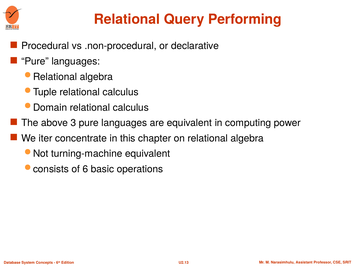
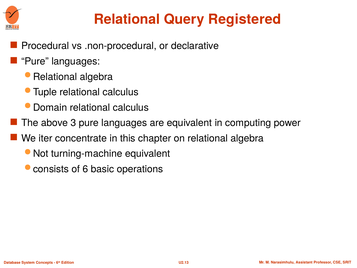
Performing: Performing -> Registered
